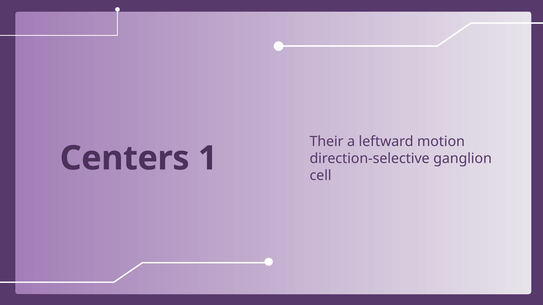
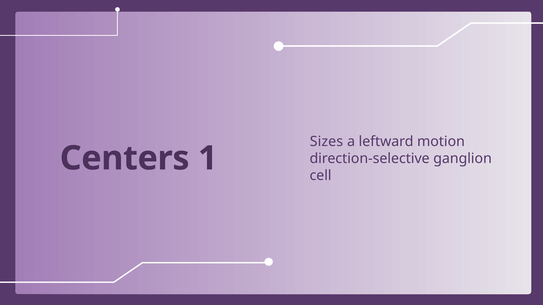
Their: Their -> Sizes
